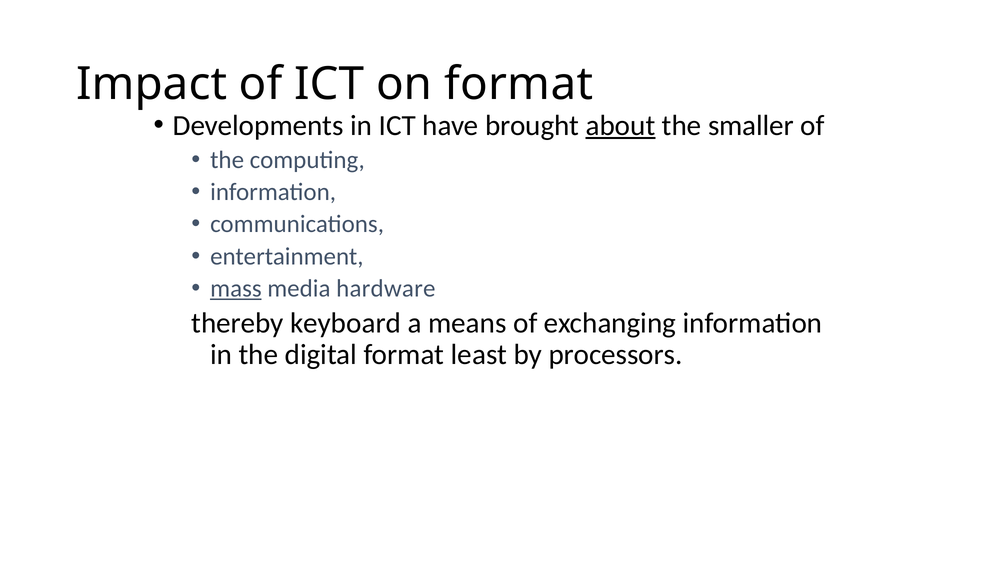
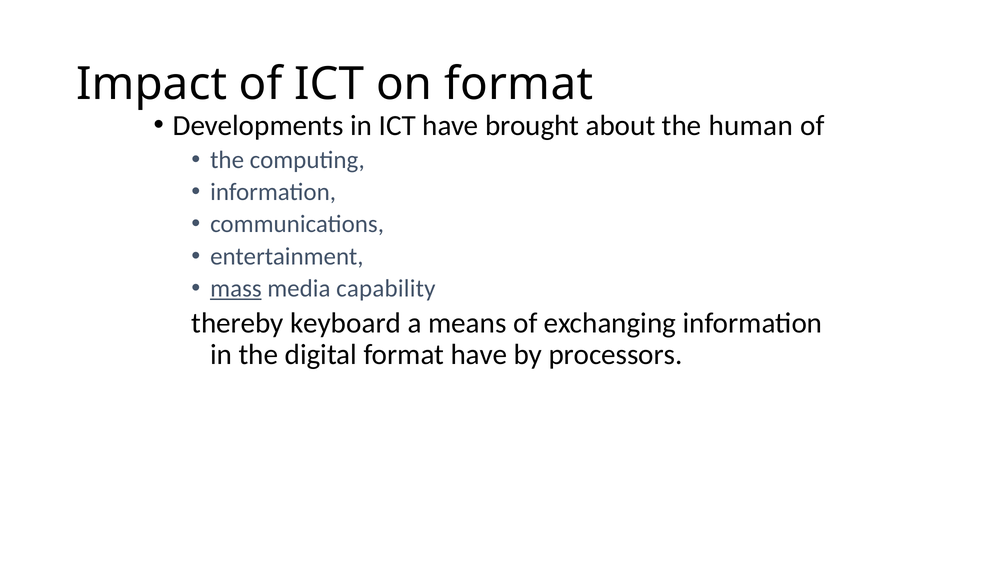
about underline: present -> none
smaller: smaller -> human
hardware: hardware -> capability
format least: least -> have
